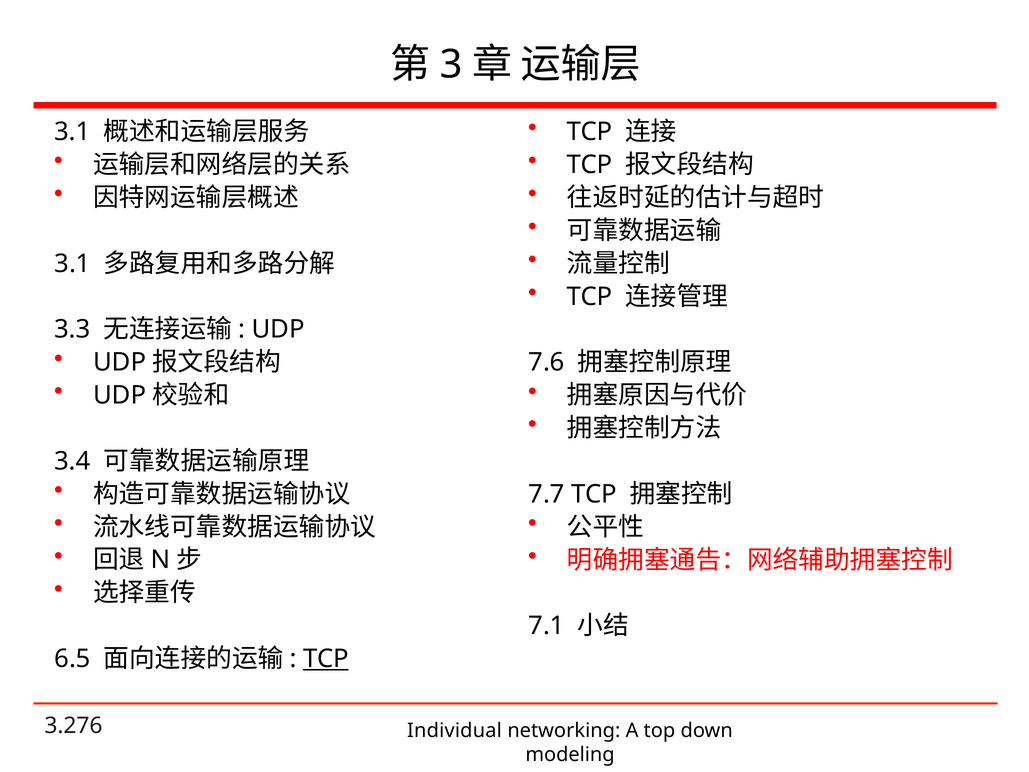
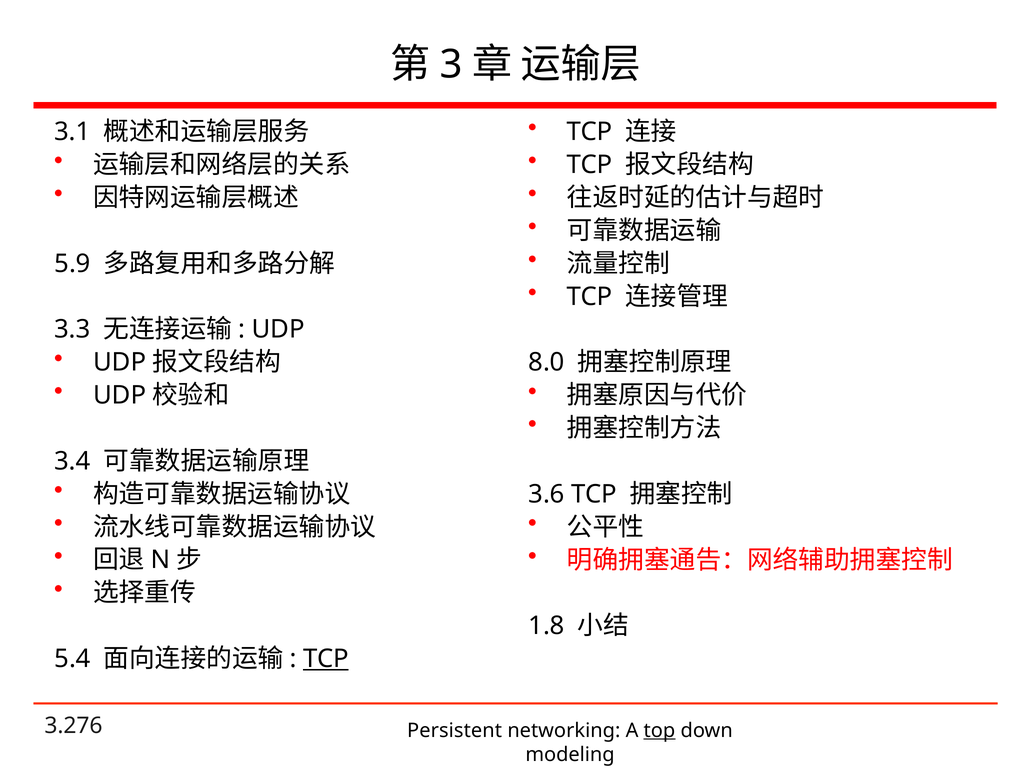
3.1 at (73, 263): 3.1 -> 5.9
7.6: 7.6 -> 8.0
7.7: 7.7 -> 3.6
7.1: 7.1 -> 1.8
6.5: 6.5 -> 5.4
Individual: Individual -> Persistent
top underline: none -> present
